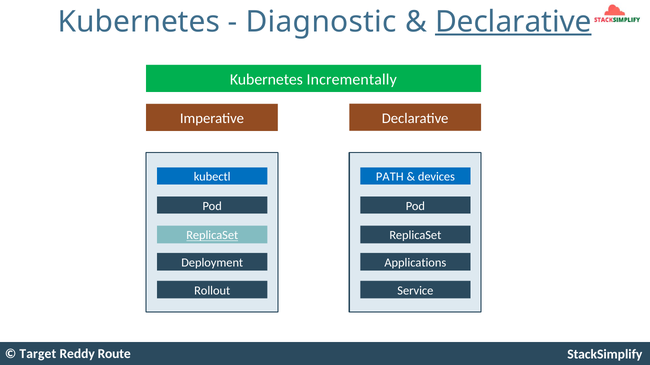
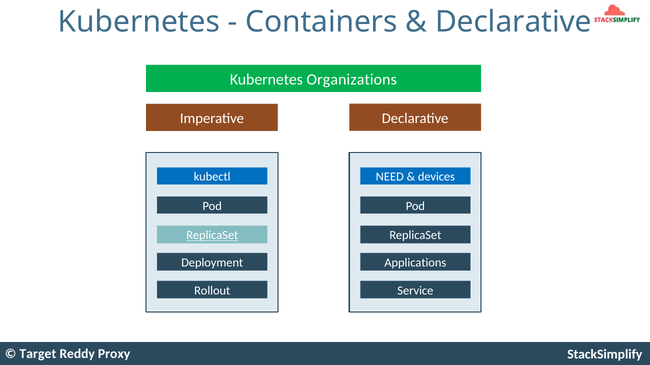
Diagnostic: Diagnostic -> Containers
Declarative at (513, 22) underline: present -> none
Incrementally: Incrementally -> Organizations
PATH: PATH -> NEED
Route: Route -> Proxy
